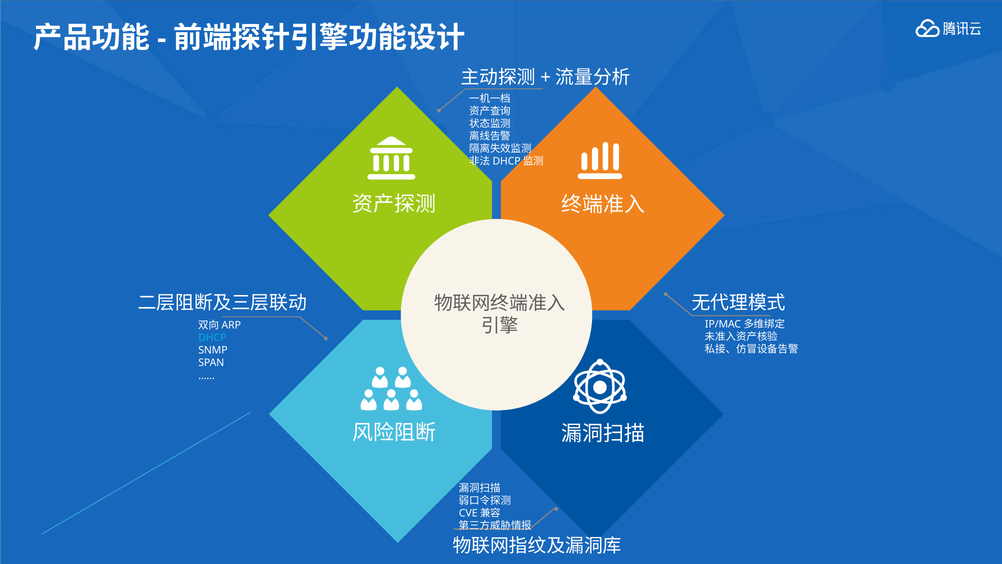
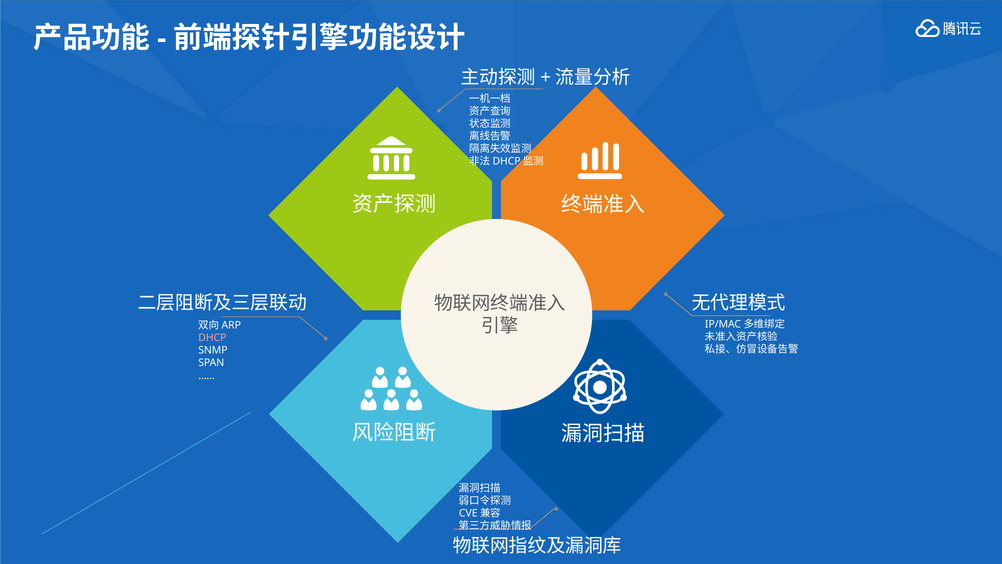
DHCP colour: light blue -> pink
